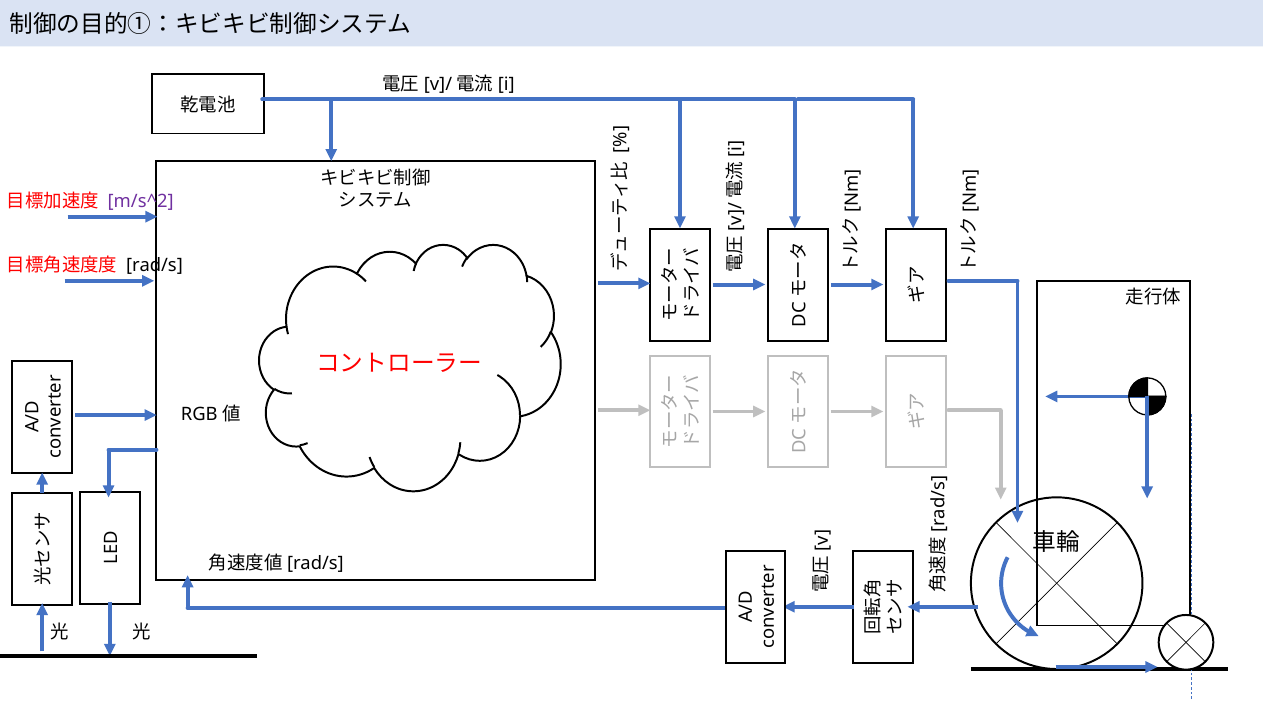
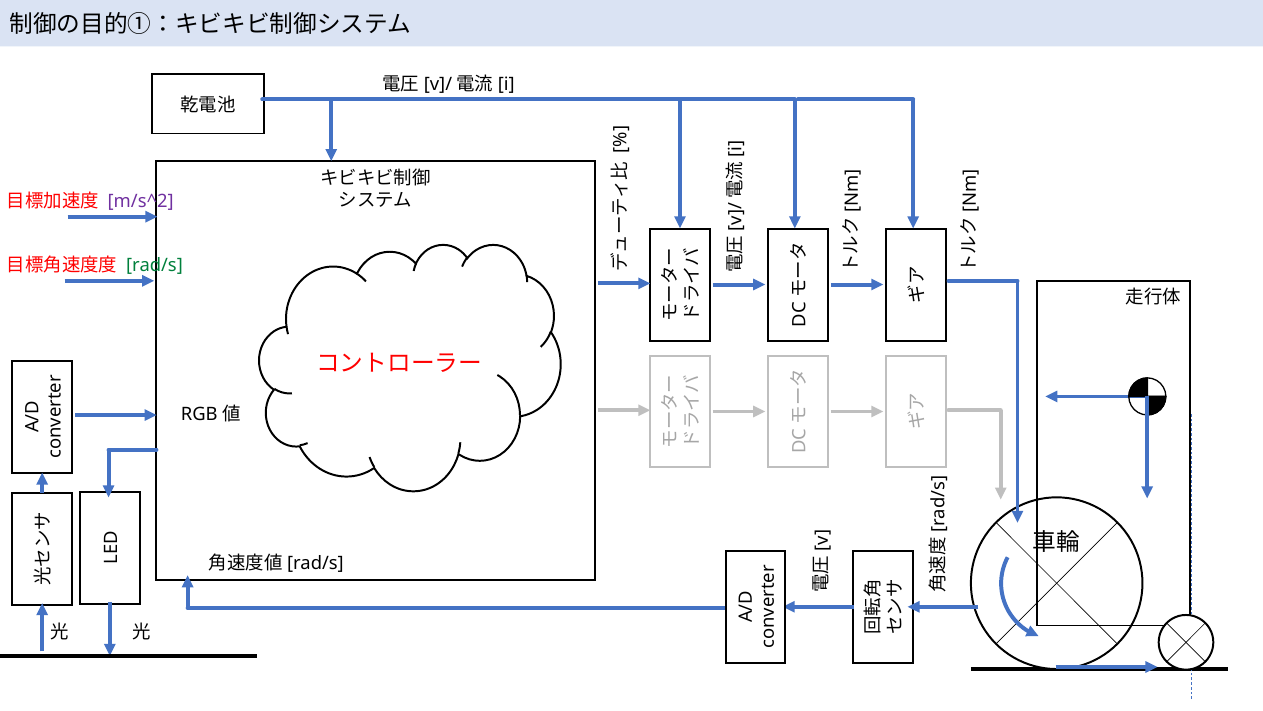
rad/s colour: black -> green
